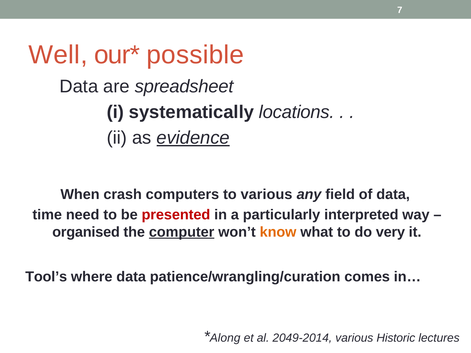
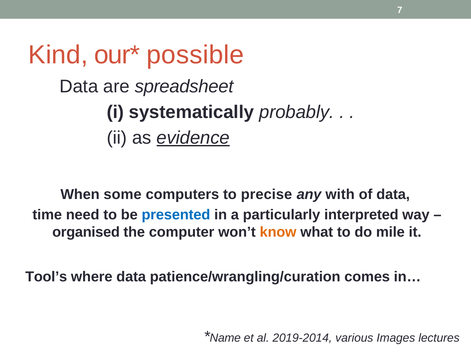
Well: Well -> Kind
locations: locations -> probably
crash: crash -> some
to various: various -> precise
field: field -> with
presented colour: red -> blue
computer underline: present -> none
very: very -> mile
Along: Along -> Name
2049-2014: 2049-2014 -> 2019-2014
Historic: Historic -> Images
